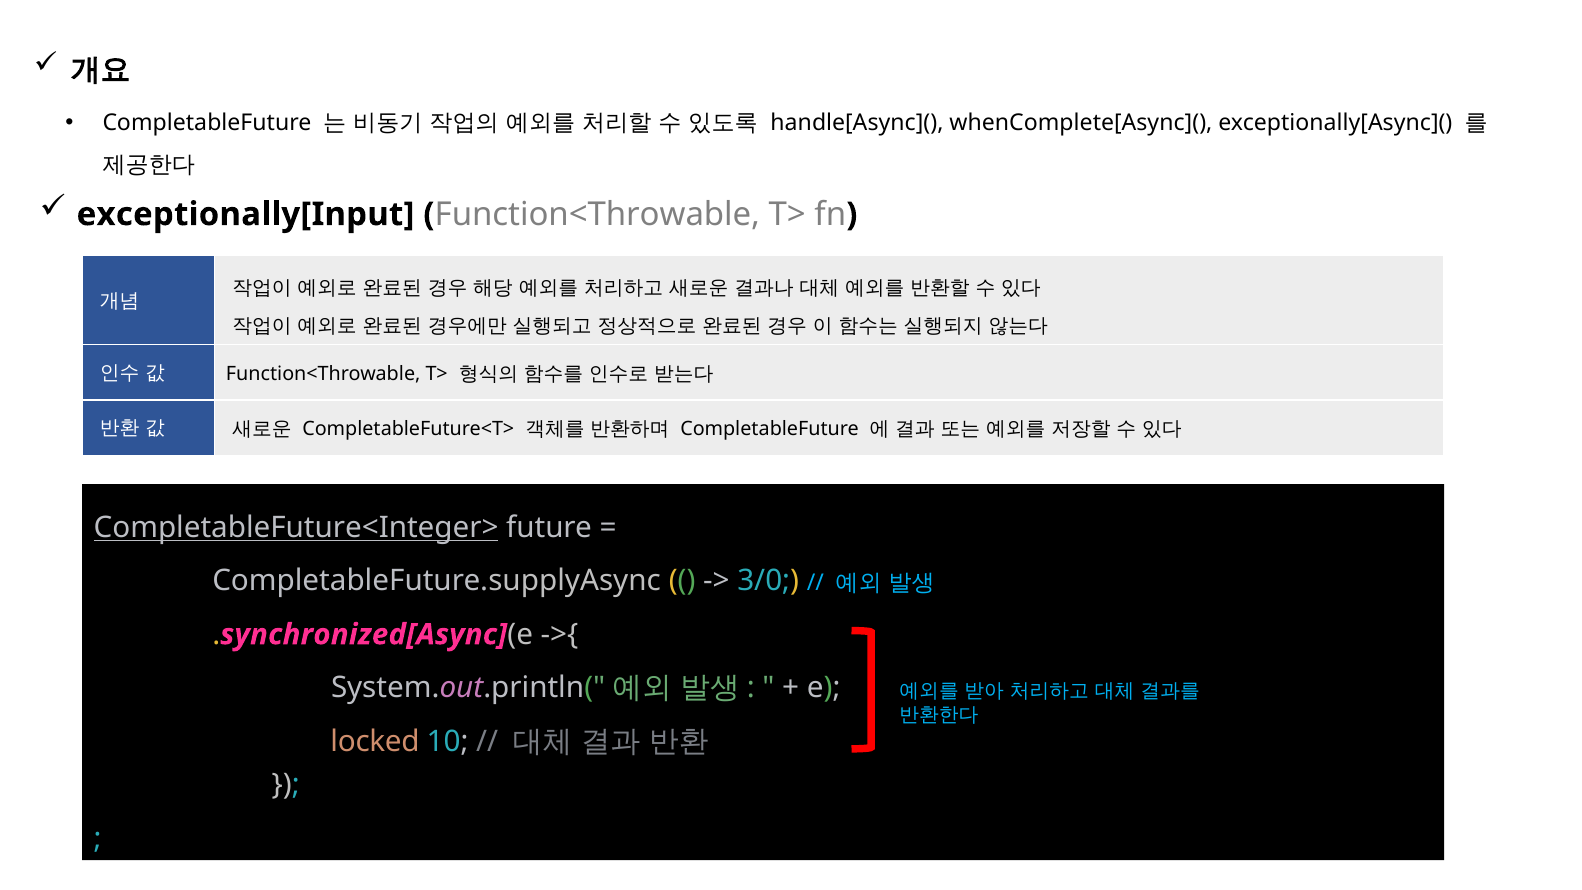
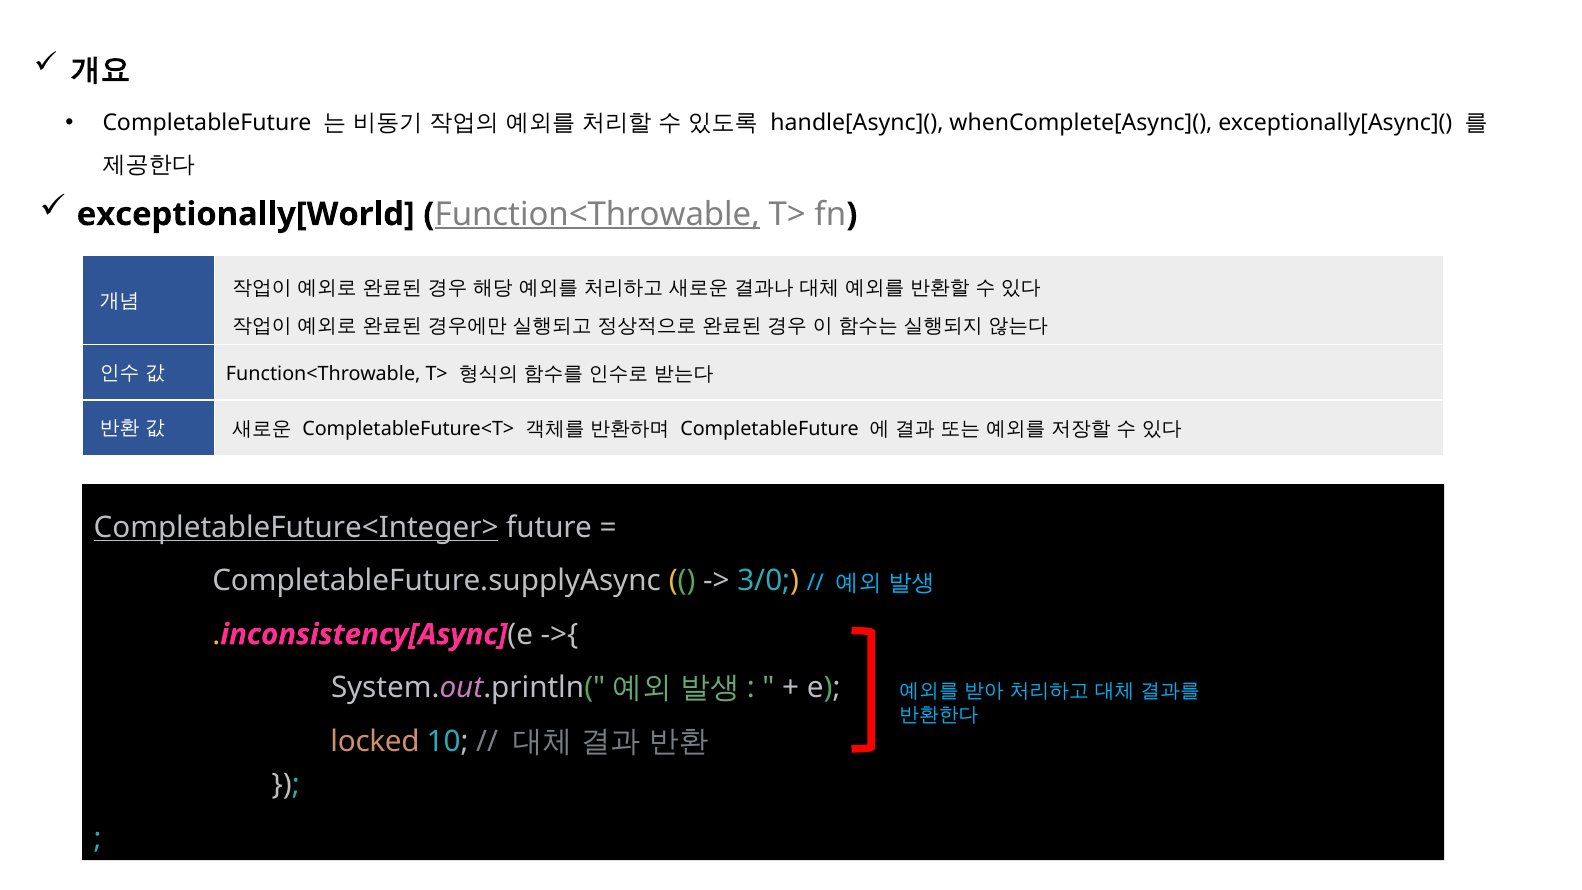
exceptionally[Input: exceptionally[Input -> exceptionally[World
Function<Throwable at (597, 214) underline: none -> present
synchronized[Async: synchronized[Async -> inconsistency[Async
